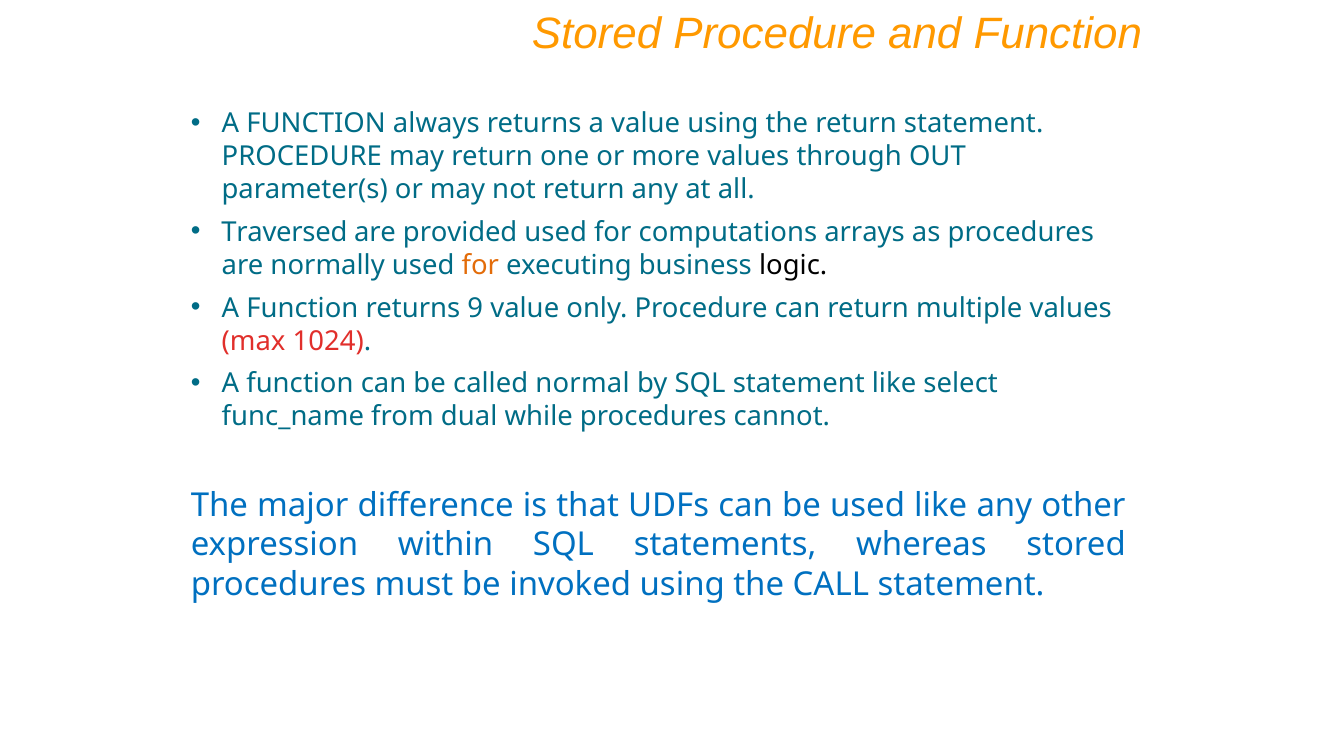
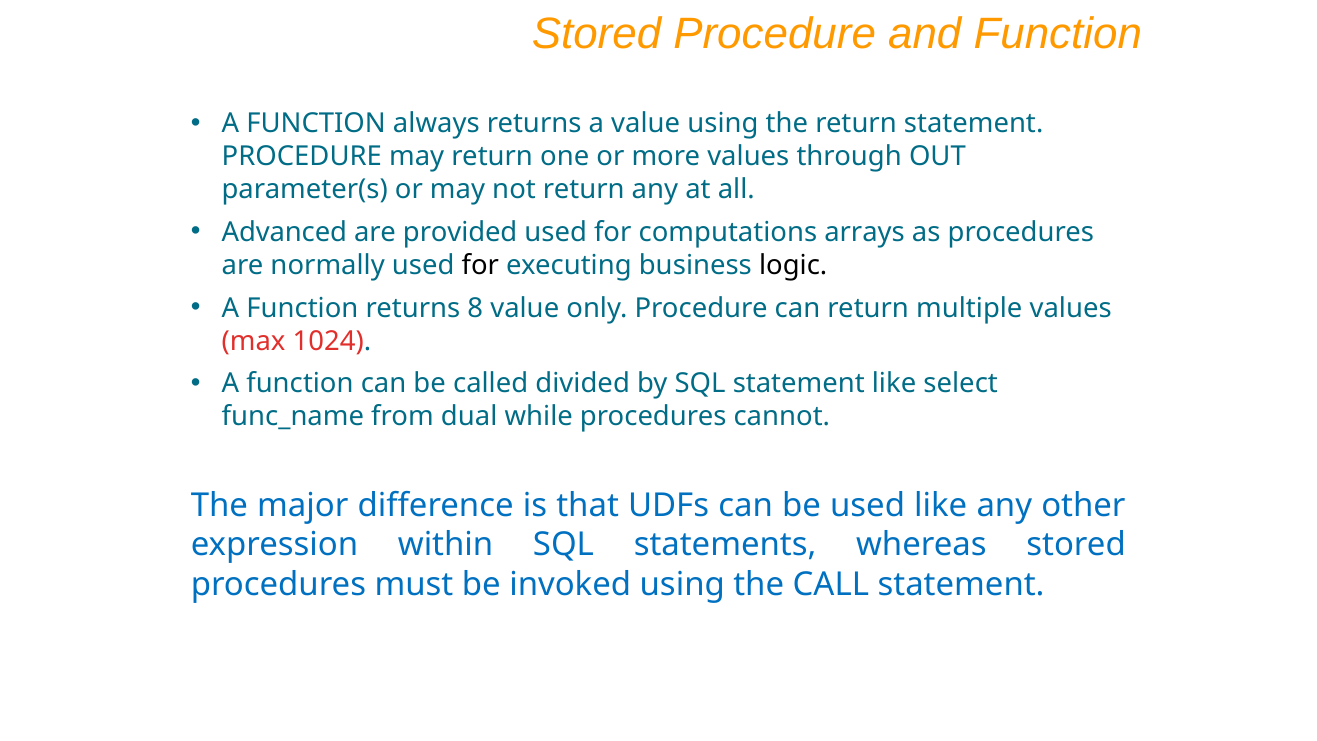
Traversed: Traversed -> Advanced
for at (480, 265) colour: orange -> black
9: 9 -> 8
normal: normal -> divided
